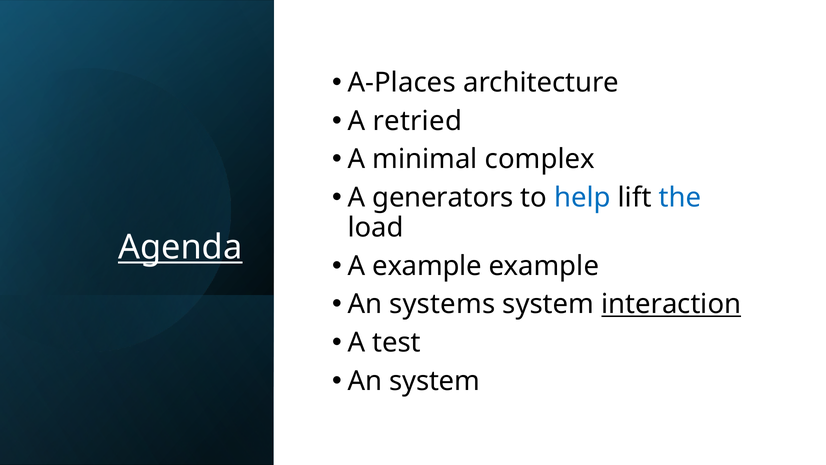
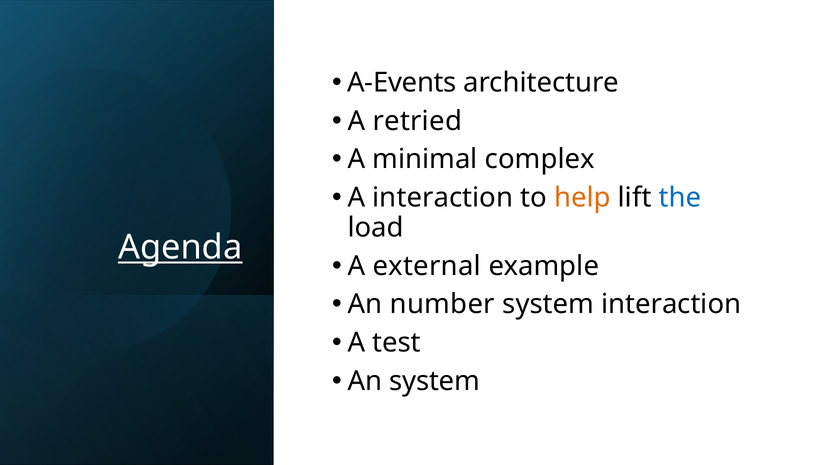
A-Places: A-Places -> A-Events
A generators: generators -> interaction
help colour: blue -> orange
A example: example -> external
systems: systems -> number
interaction at (671, 304) underline: present -> none
